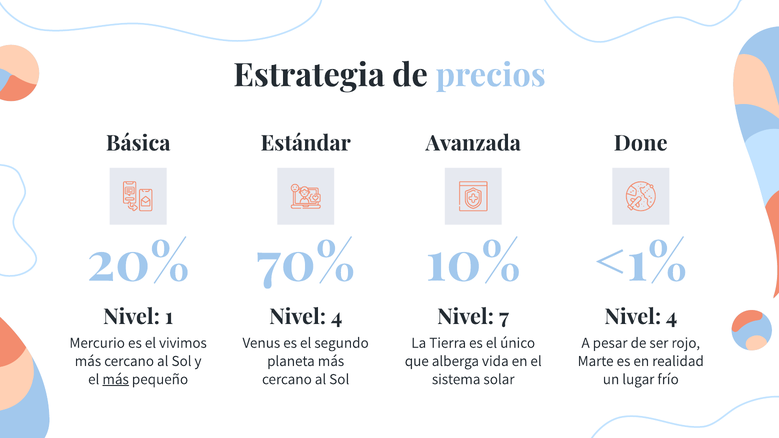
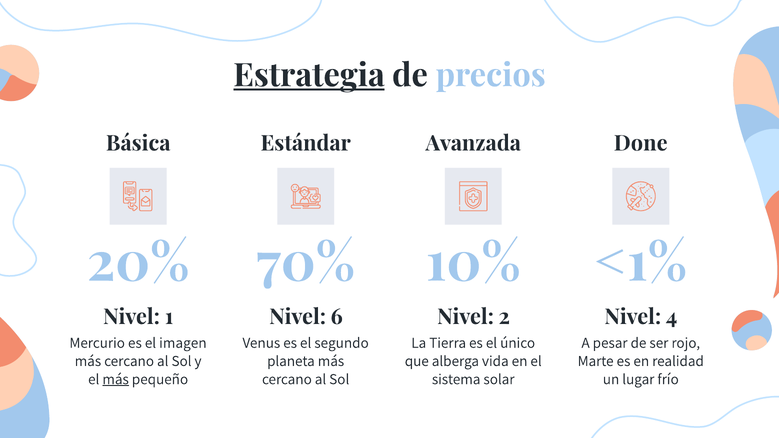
Estrategia underline: none -> present
4 at (337, 317): 4 -> 6
7: 7 -> 2
vivimos: vivimos -> imagen
